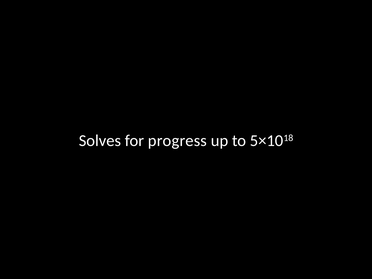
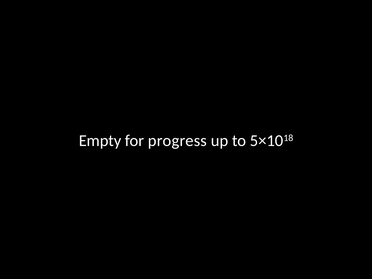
Solves: Solves -> Empty
